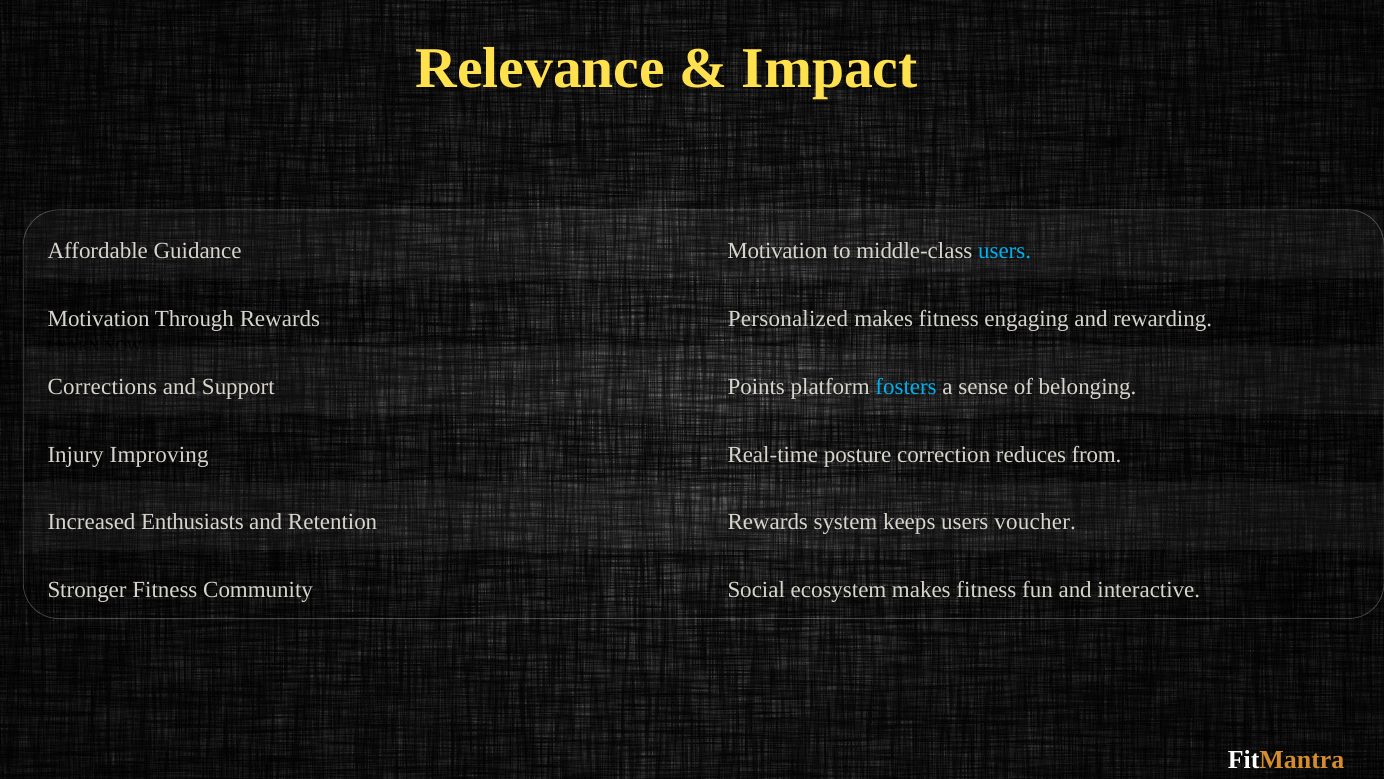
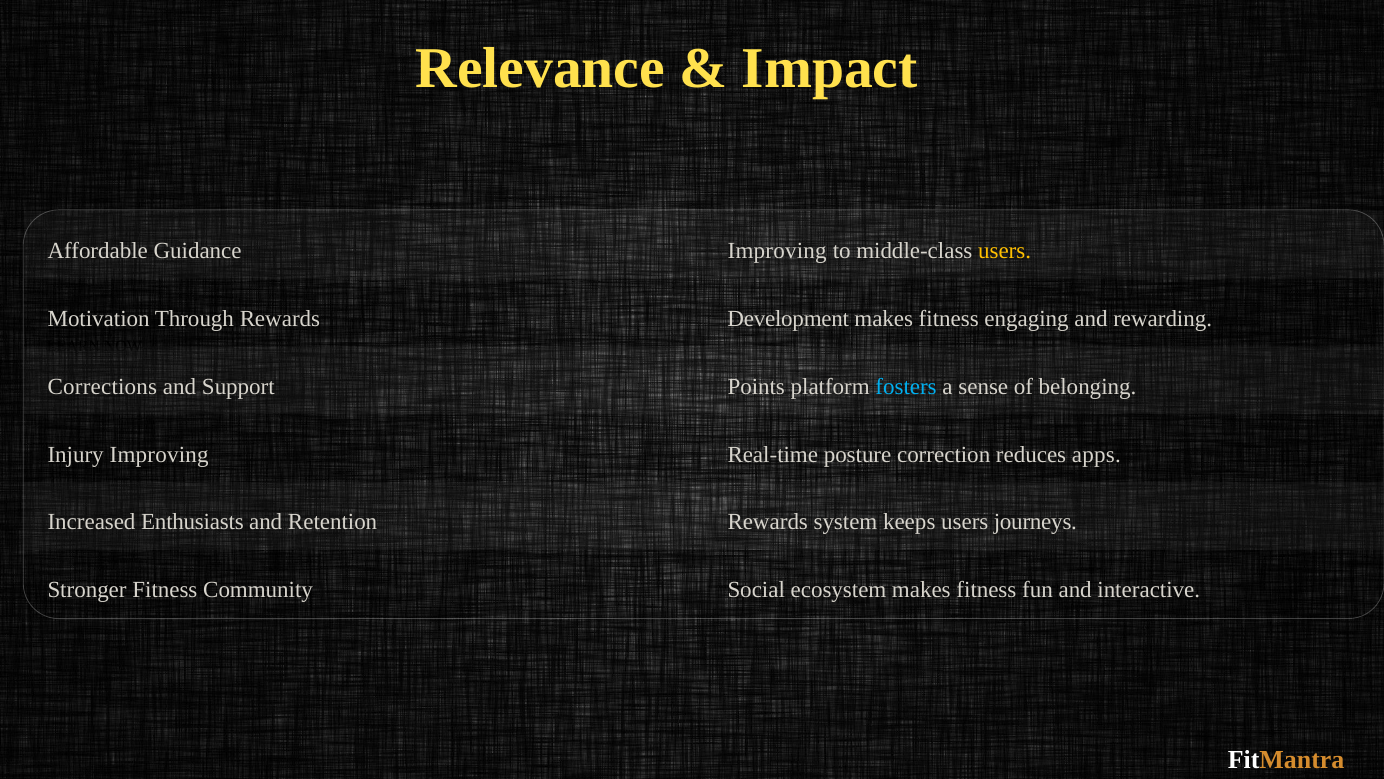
Guidance Motivation: Motivation -> Improving
users at (1005, 251) colour: light blue -> yellow
Personalized: Personalized -> Development
from: from -> apps
voucher: voucher -> journeys
